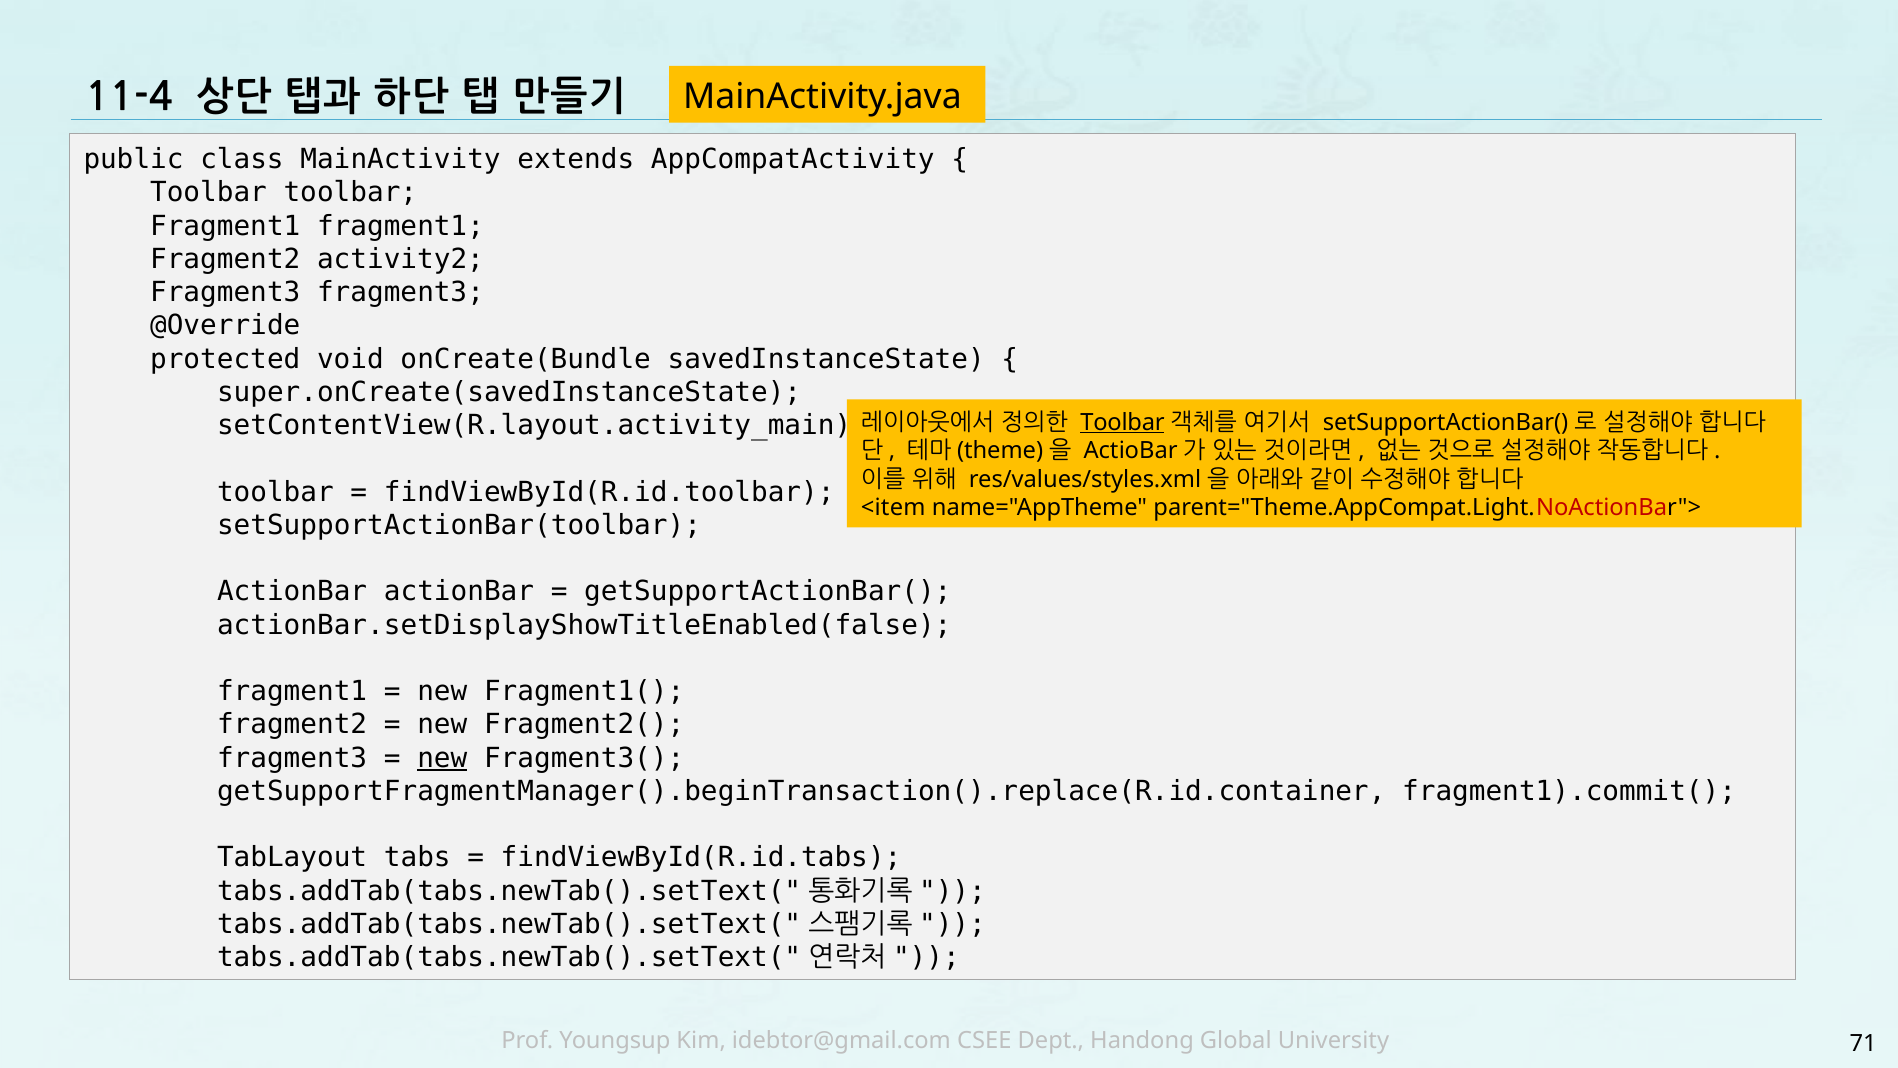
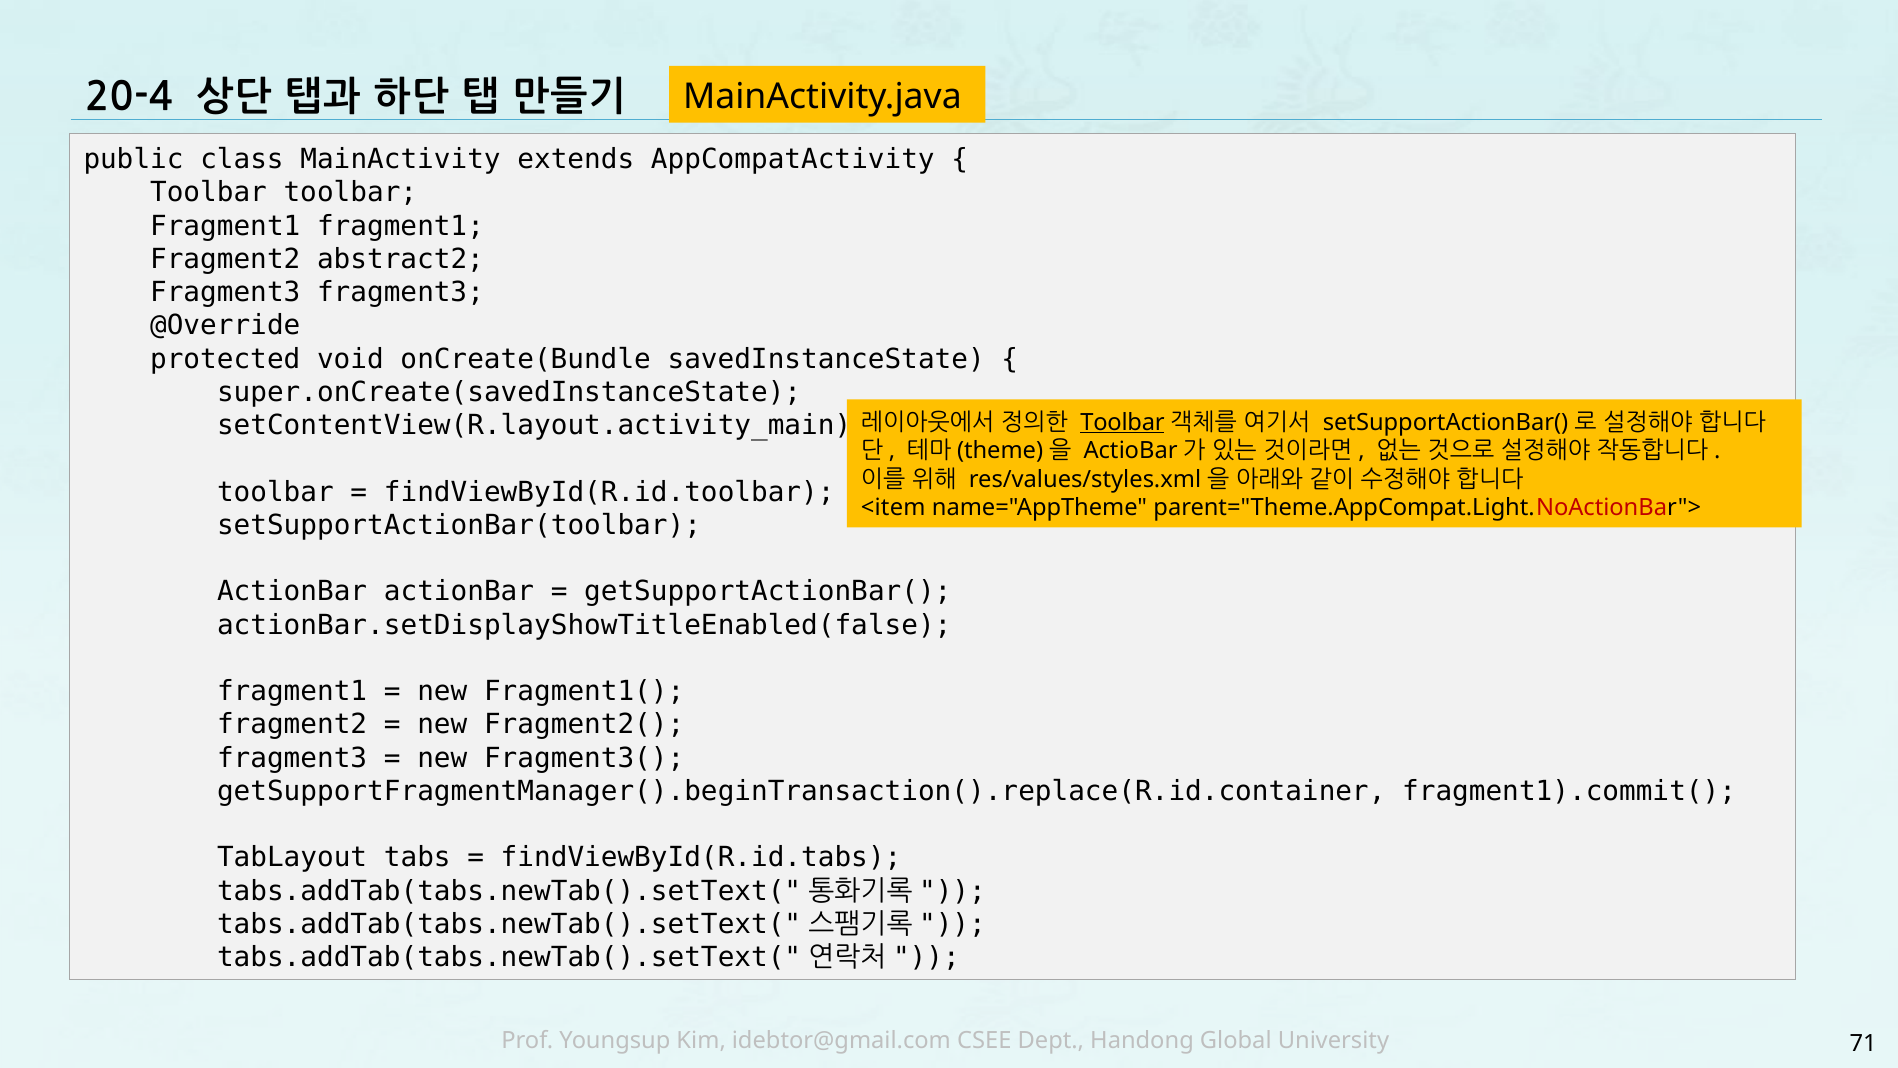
11-4: 11-4 -> 20-4
activity2: activity2 -> abstract2
new at (442, 758) underline: present -> none
